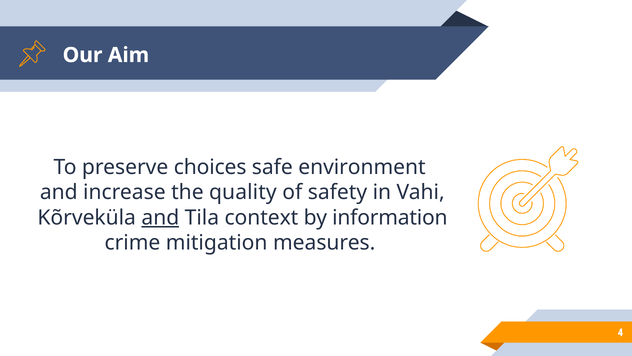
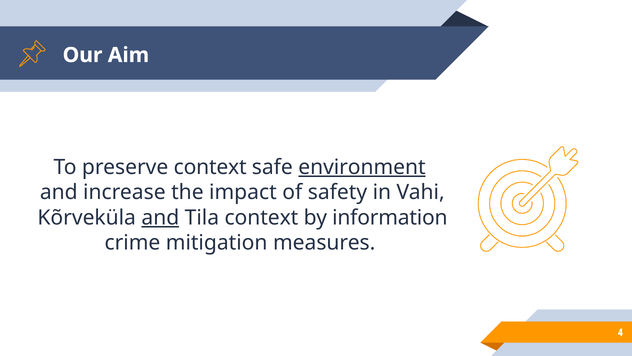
preserve choices: choices -> context
environment underline: none -> present
quality: quality -> impact
